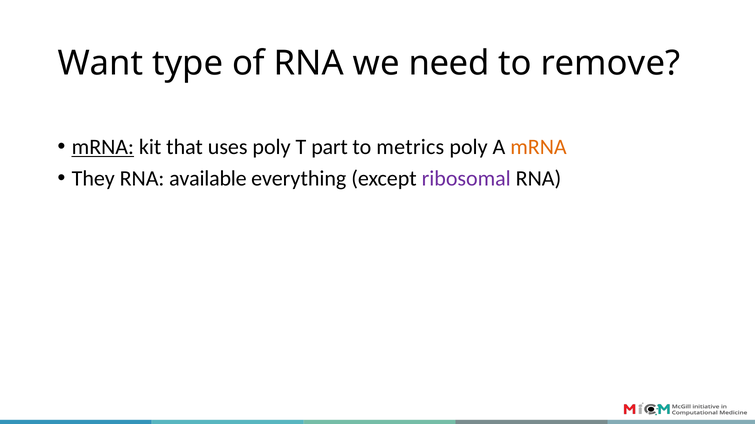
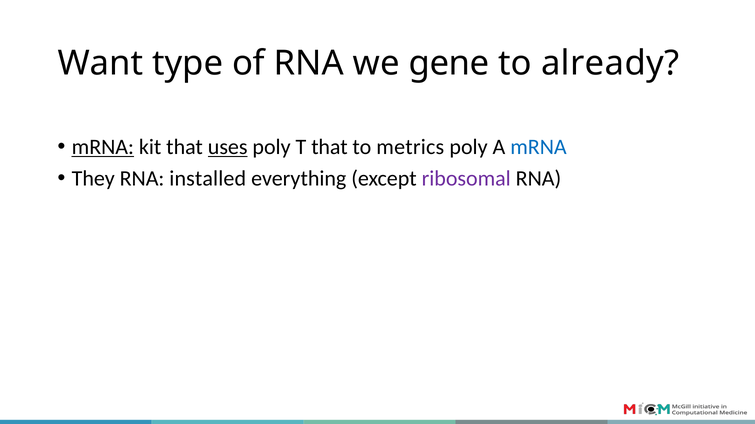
need: need -> gene
remove: remove -> already
uses underline: none -> present
T part: part -> that
mRNA at (538, 147) colour: orange -> blue
available: available -> installed
